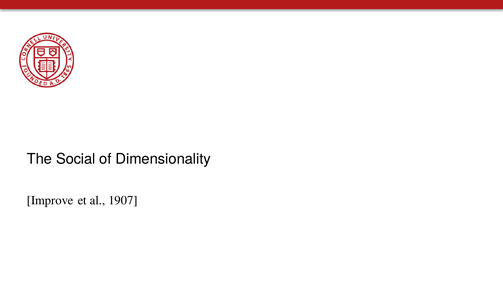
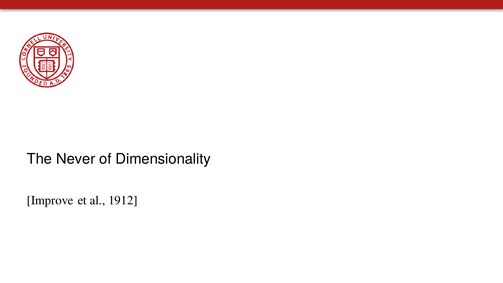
Social: Social -> Never
1907: 1907 -> 1912
